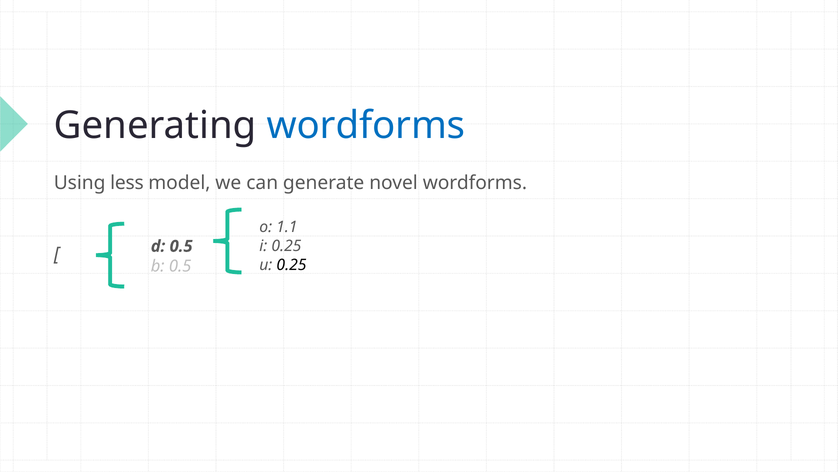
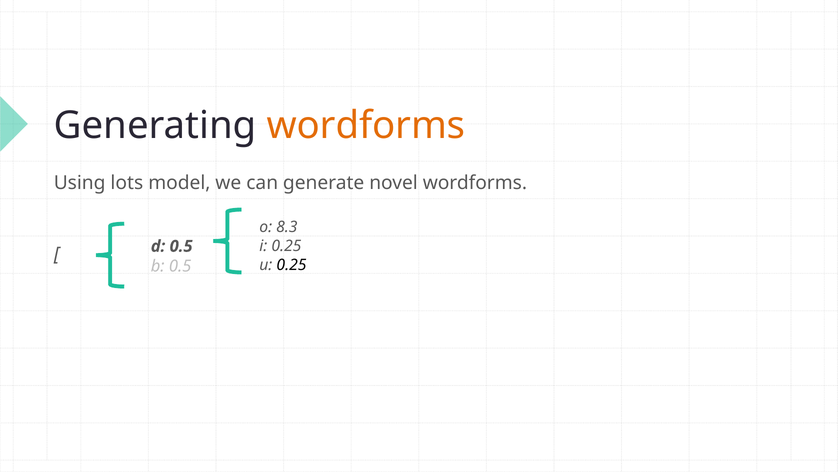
wordforms at (366, 126) colour: blue -> orange
less: less -> lots
1.1: 1.1 -> 8.3
